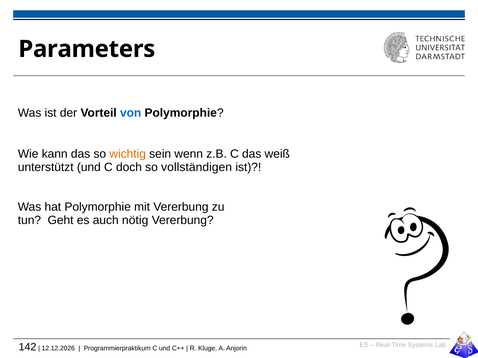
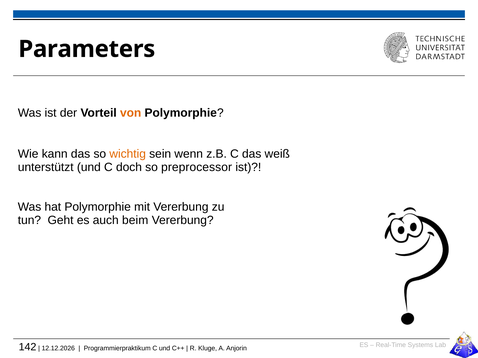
von colour: blue -> orange
vollständigen: vollständigen -> preprocessor
nötig: nötig -> beim
